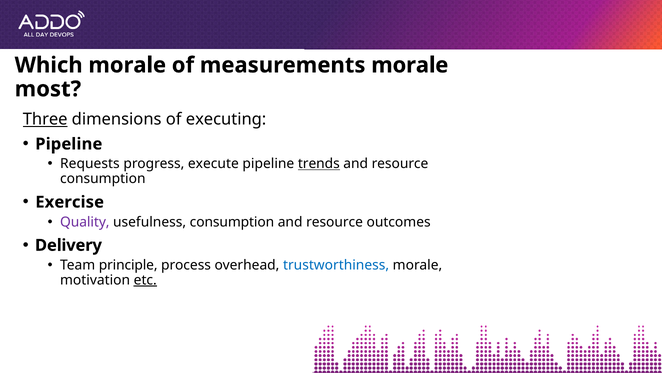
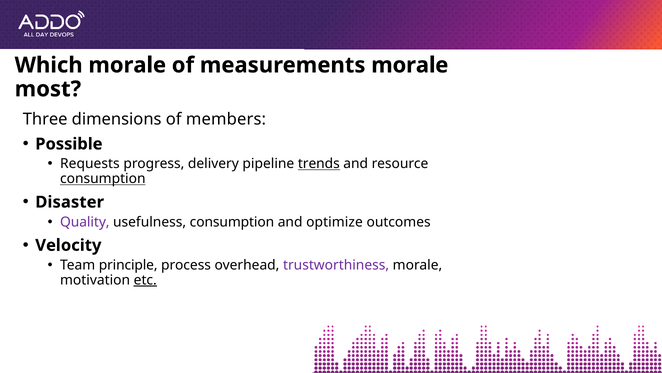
Three underline: present -> none
executing: executing -> members
Pipeline at (69, 144): Pipeline -> Possible
execute: execute -> delivery
consumption at (103, 179) underline: none -> present
Exercise: Exercise -> Disaster
resource at (335, 222): resource -> optimize
Delivery: Delivery -> Velocity
trustworthiness colour: blue -> purple
